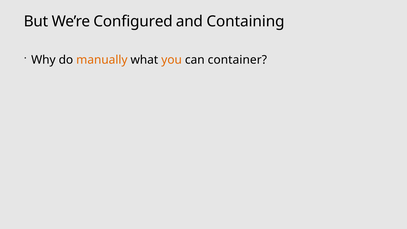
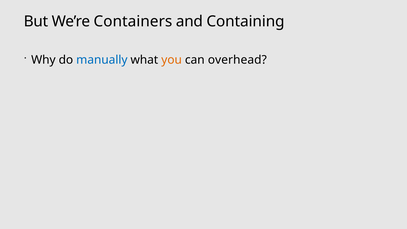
Configured: Configured -> Containers
manually colour: orange -> blue
container: container -> overhead
